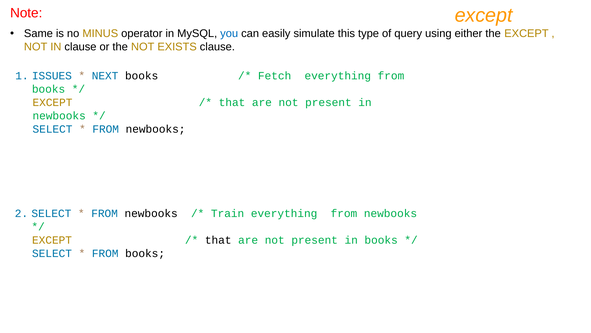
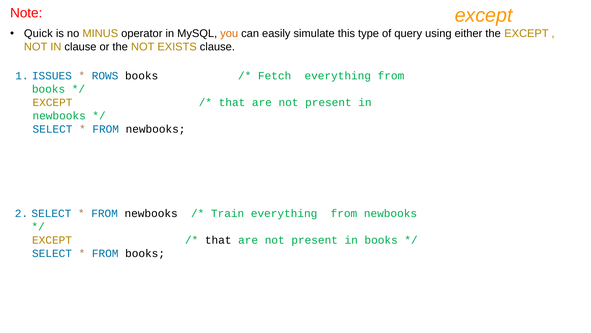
Same: Same -> Quick
you colour: blue -> orange
NEXT: NEXT -> ROWS
